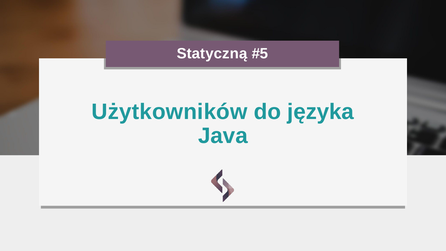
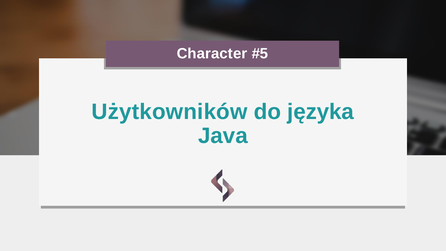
Statyczną: Statyczną -> Character
